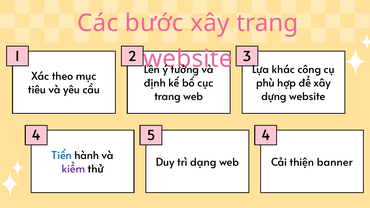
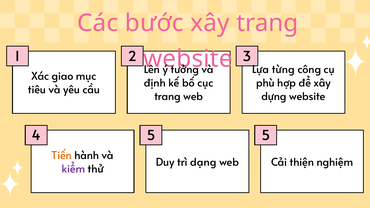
khác: khác -> từng
theo: theo -> giao
5 4: 4 -> 5
Tiến colour: blue -> orange
banner: banner -> nghiệm
